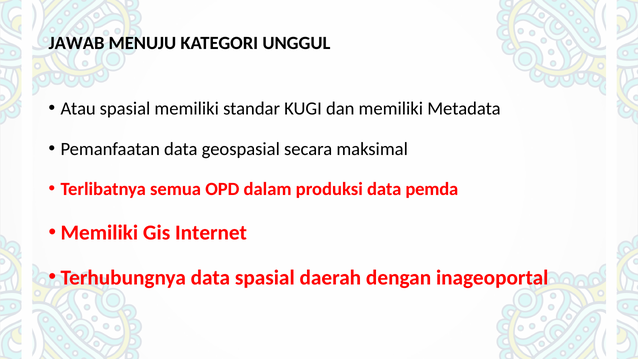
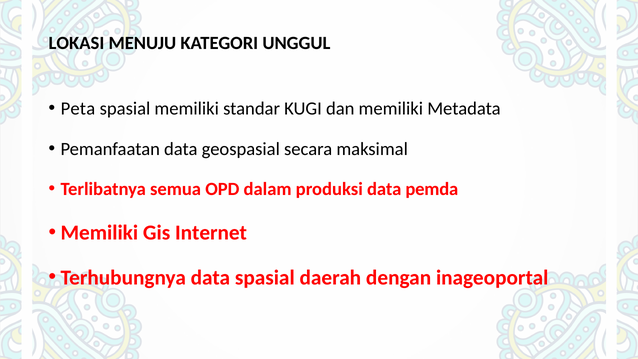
JAWAB: JAWAB -> LOKASI
Atau: Atau -> Peta
